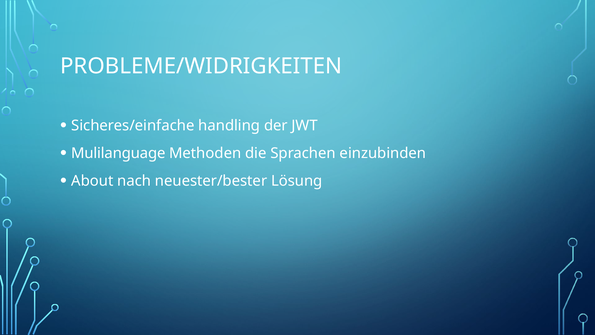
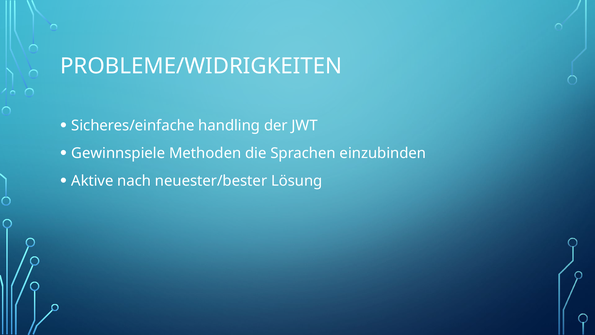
Mulilanguage: Mulilanguage -> Gewinnspiele
About: About -> Aktive
